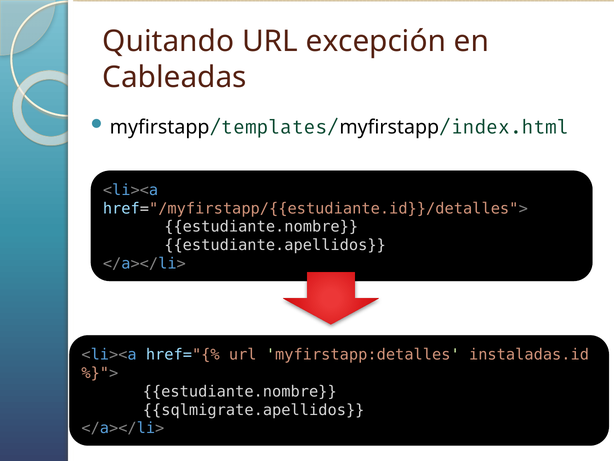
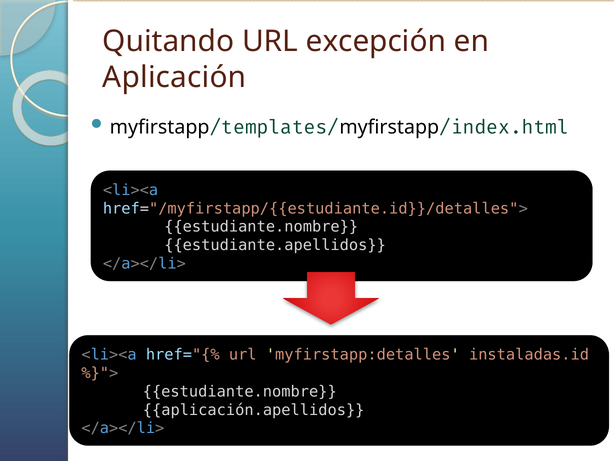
Cableadas: Cableadas -> Aplicación
sqlmigrate.apellidos: sqlmigrate.apellidos -> aplicación.apellidos
